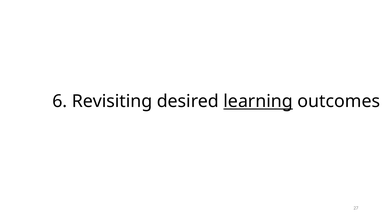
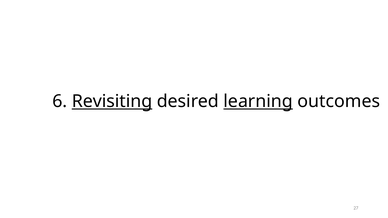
Revisiting underline: none -> present
